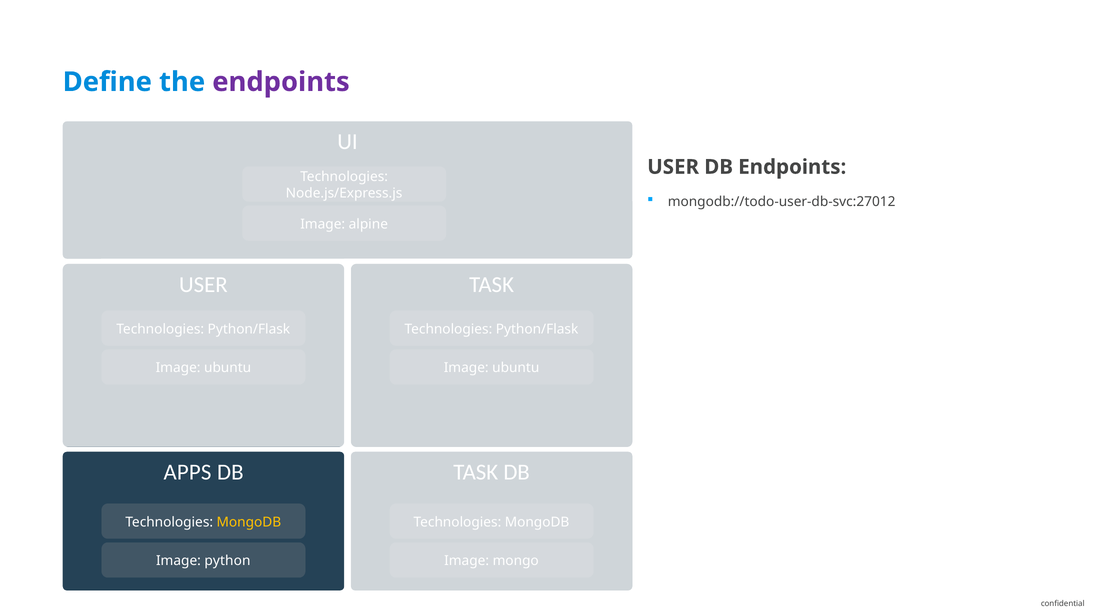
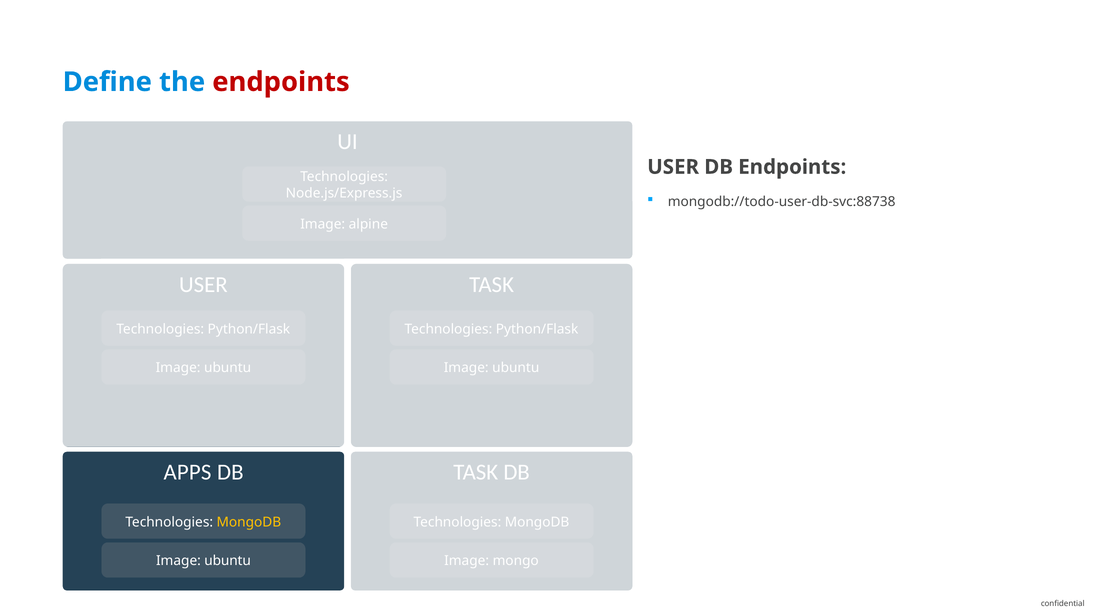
endpoints at (281, 82) colour: purple -> red
mongodb://todo-user-db-svc:27012: mongodb://todo-user-db-svc:27012 -> mongodb://todo-user-db-svc:88738
python at (227, 561): python -> ubuntu
